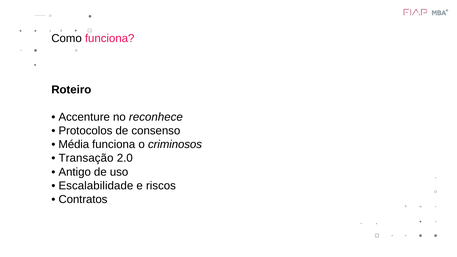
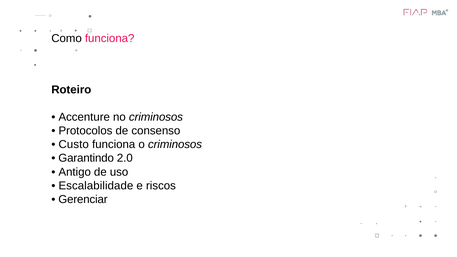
no reconhece: reconhece -> criminosos
Média: Média -> Custo
Transação: Transação -> Garantindo
Contratos: Contratos -> Gerenciar
